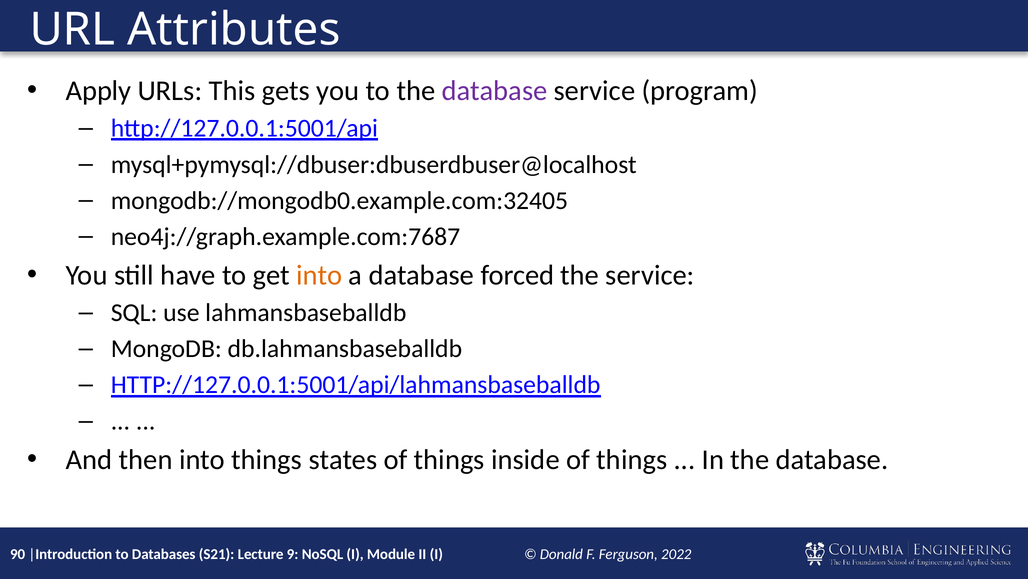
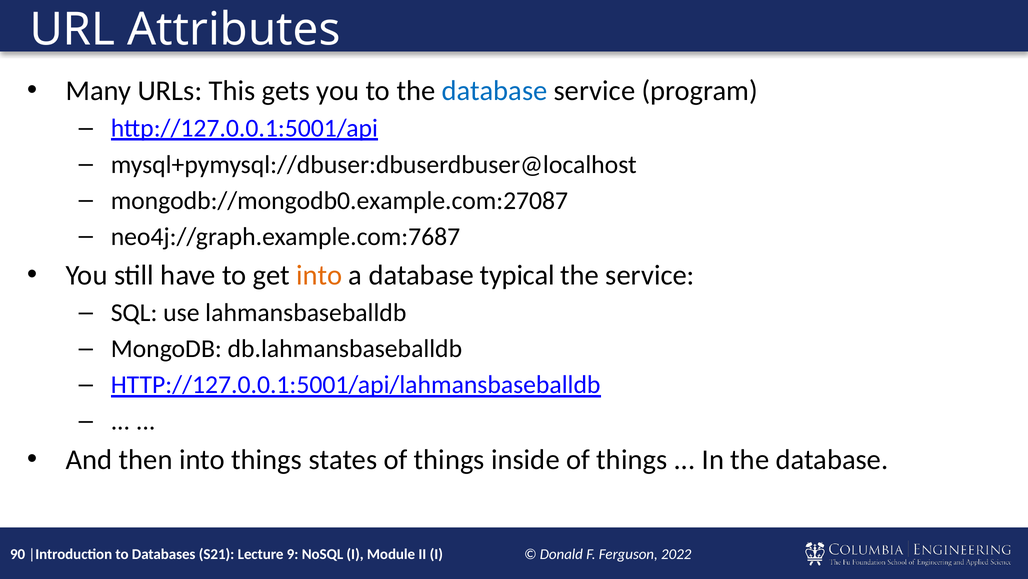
Apply: Apply -> Many
database at (495, 91) colour: purple -> blue
mongodb://mongodb0.example.com:32405: mongodb://mongodb0.example.com:32405 -> mongodb://mongodb0.example.com:27087
forced: forced -> typical
